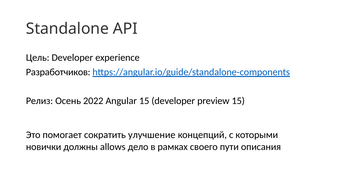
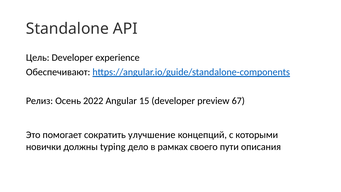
Разработчиков: Разработчиков -> Обеспечивают
preview 15: 15 -> 67
allows: allows -> typing
